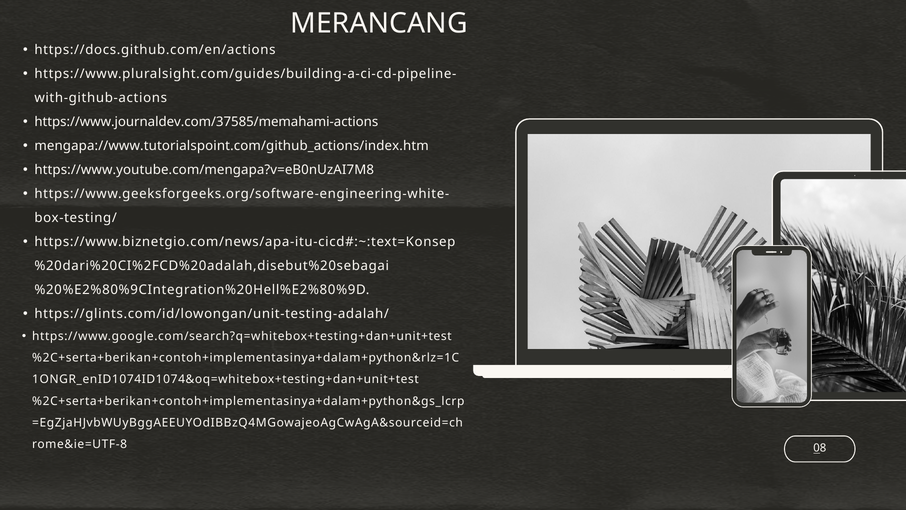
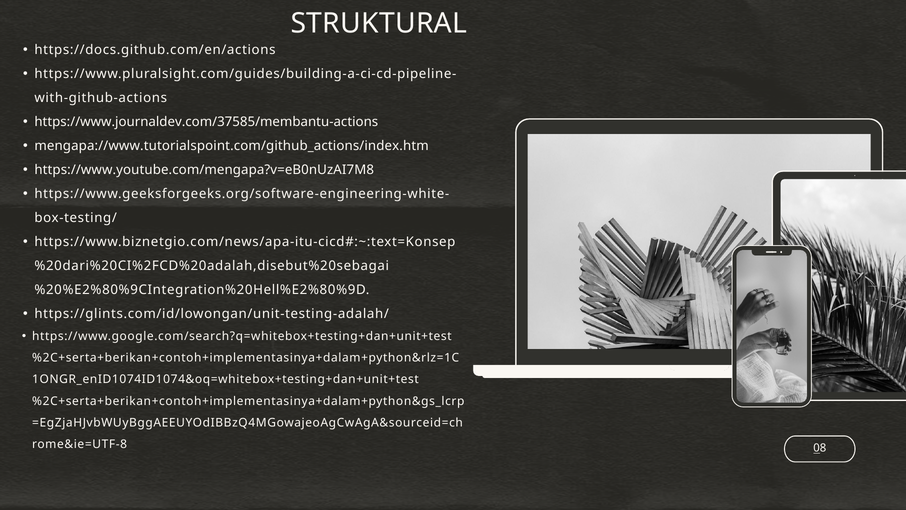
MERANCANG: MERANCANG -> STRUKTURAL
https://www.journaldev.com/37585/memahami-actions: https://www.journaldev.com/37585/memahami-actions -> https://www.journaldev.com/37585/membantu-actions
